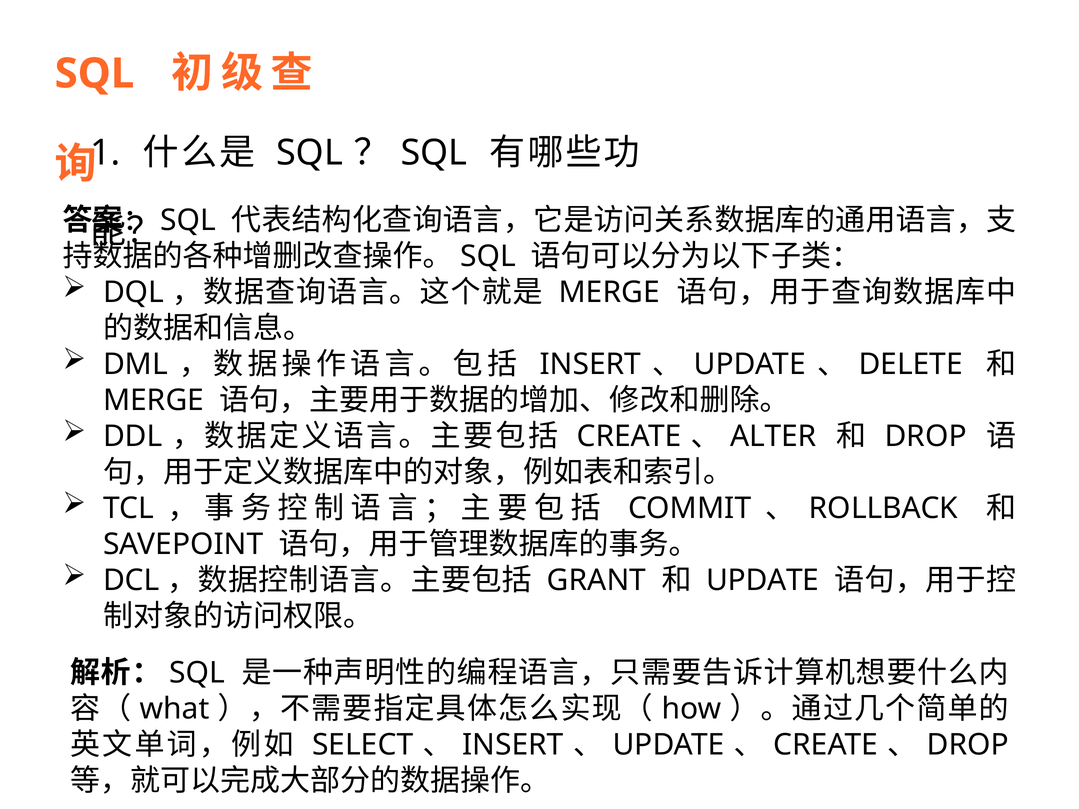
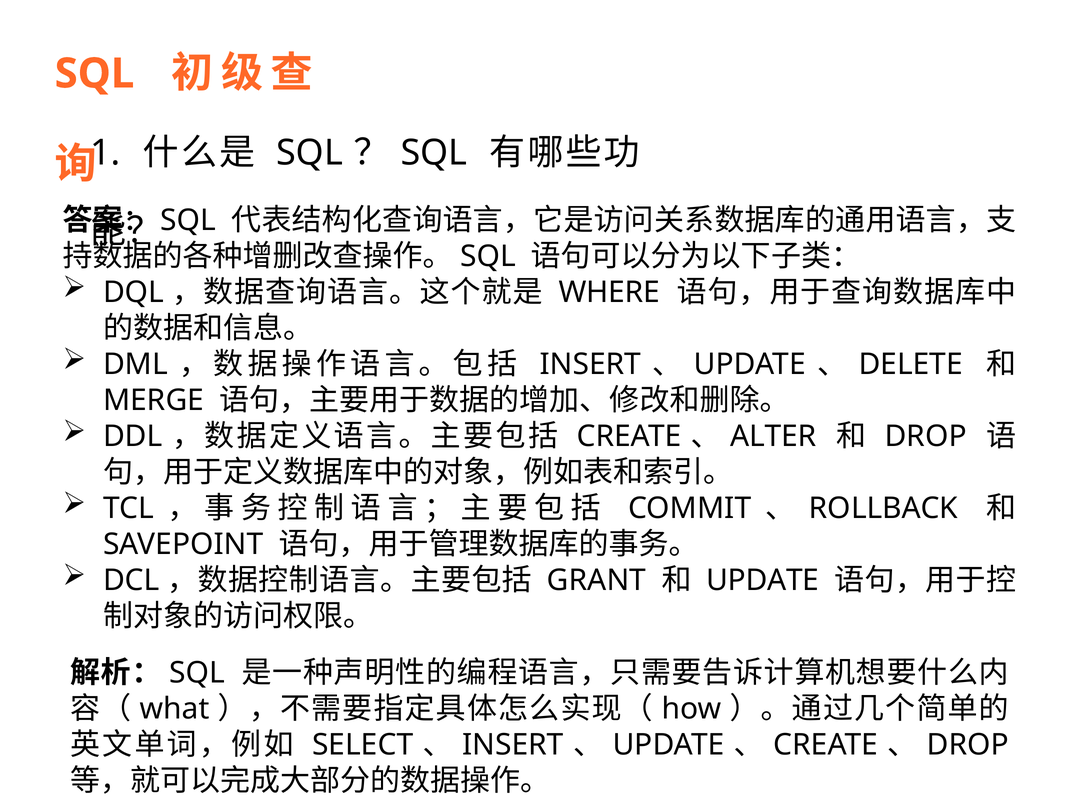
MERGE at (609, 293): MERGE -> WHERE
